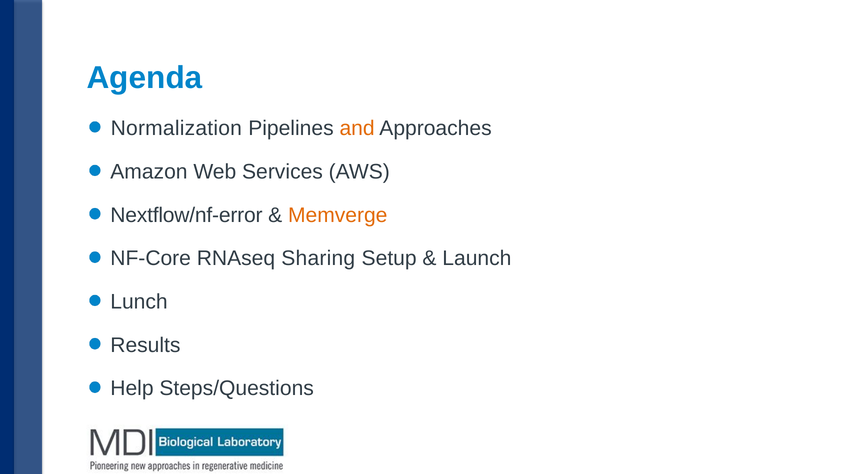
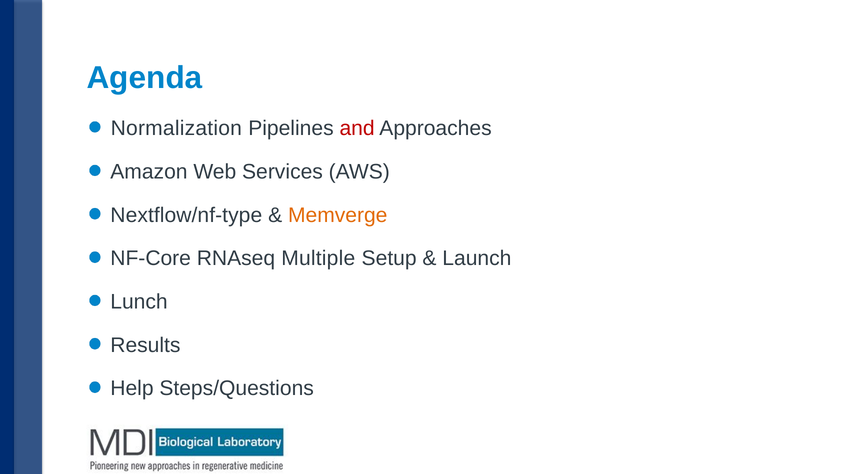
and colour: orange -> red
Nextflow/nf-error: Nextflow/nf-error -> Nextflow/nf-type
Sharing: Sharing -> Multiple
